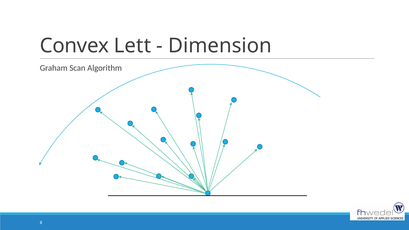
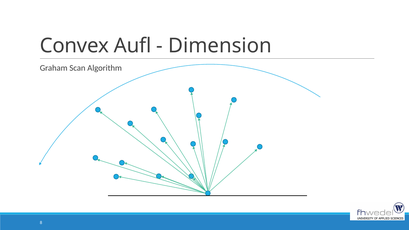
Lett: Lett -> Aufl
